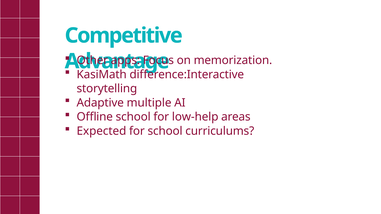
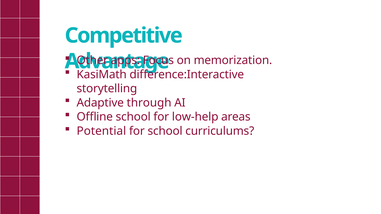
multiple: multiple -> through
Expected: Expected -> Potential
